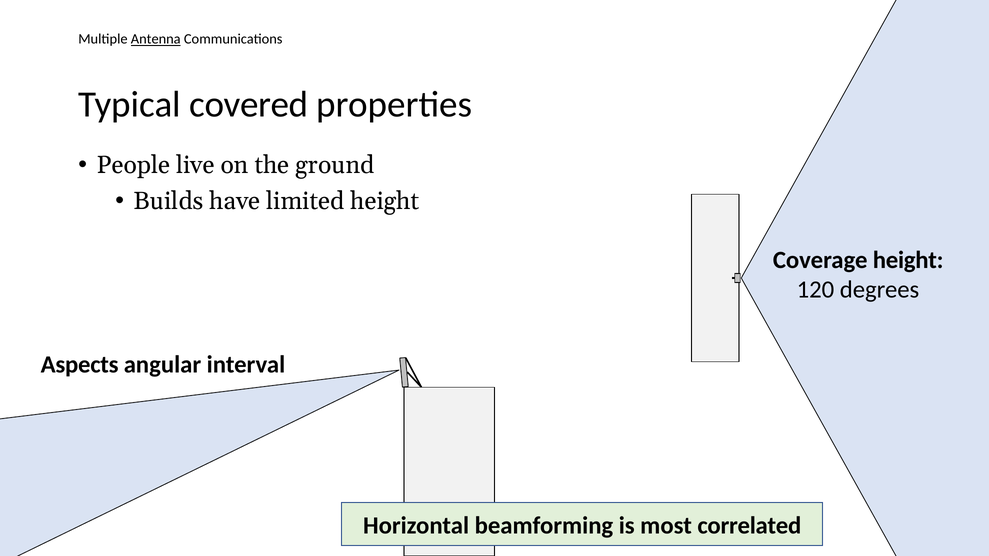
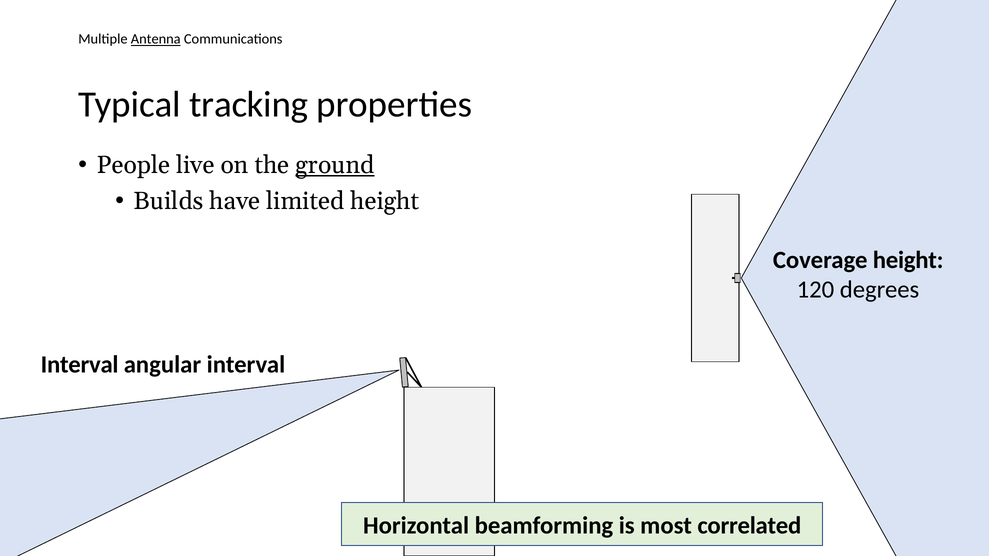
covered: covered -> tracking
ground underline: none -> present
Aspects at (80, 365): Aspects -> Interval
